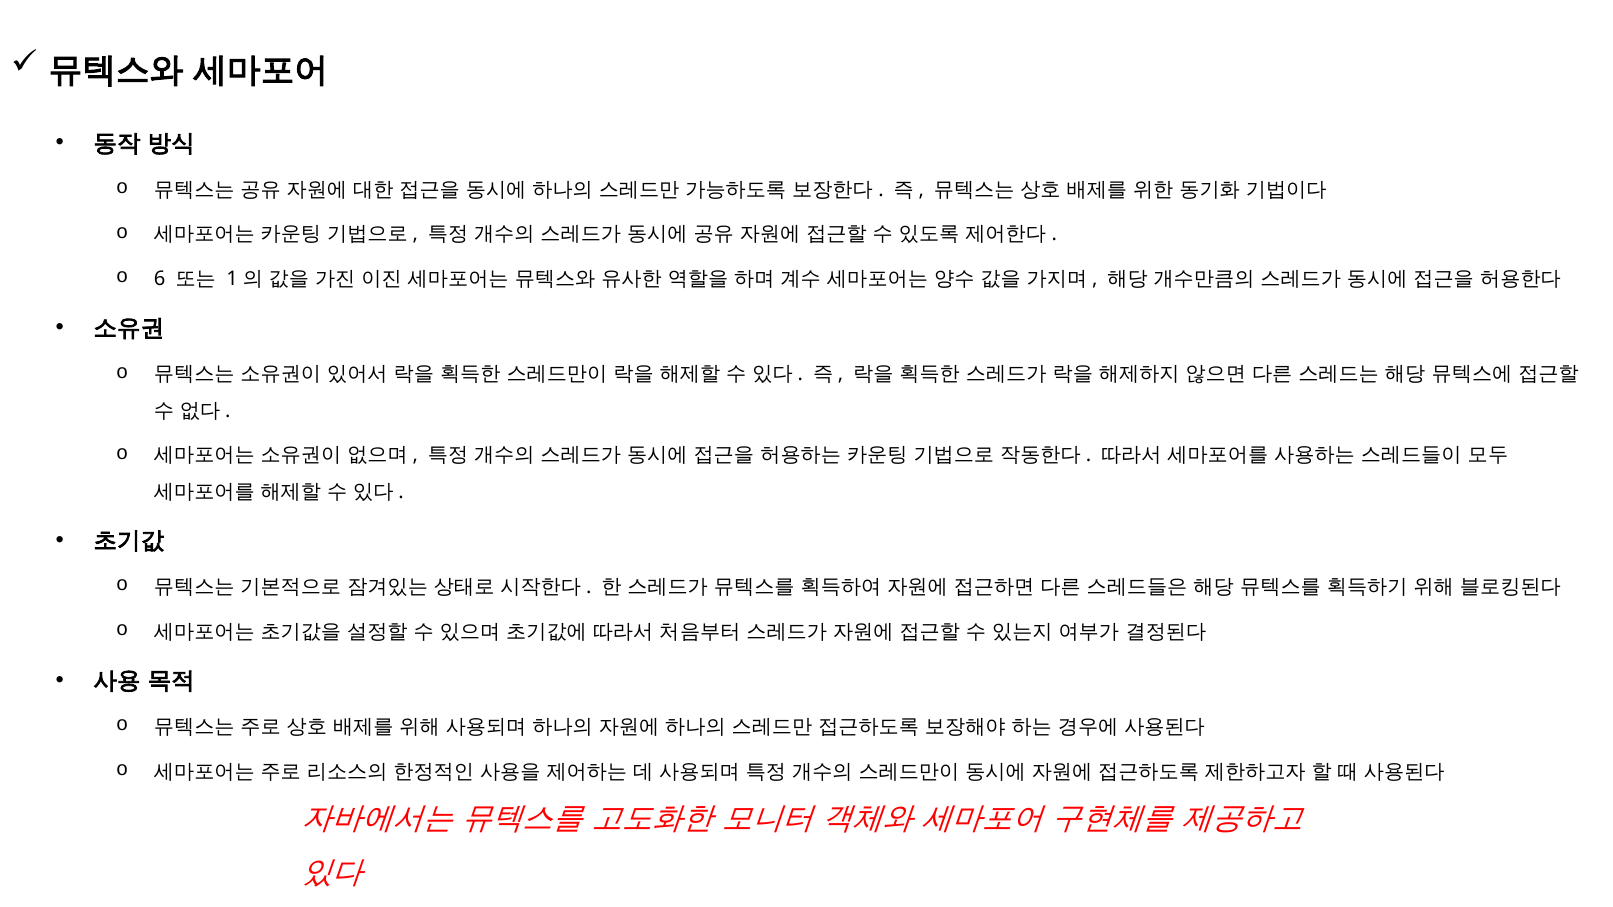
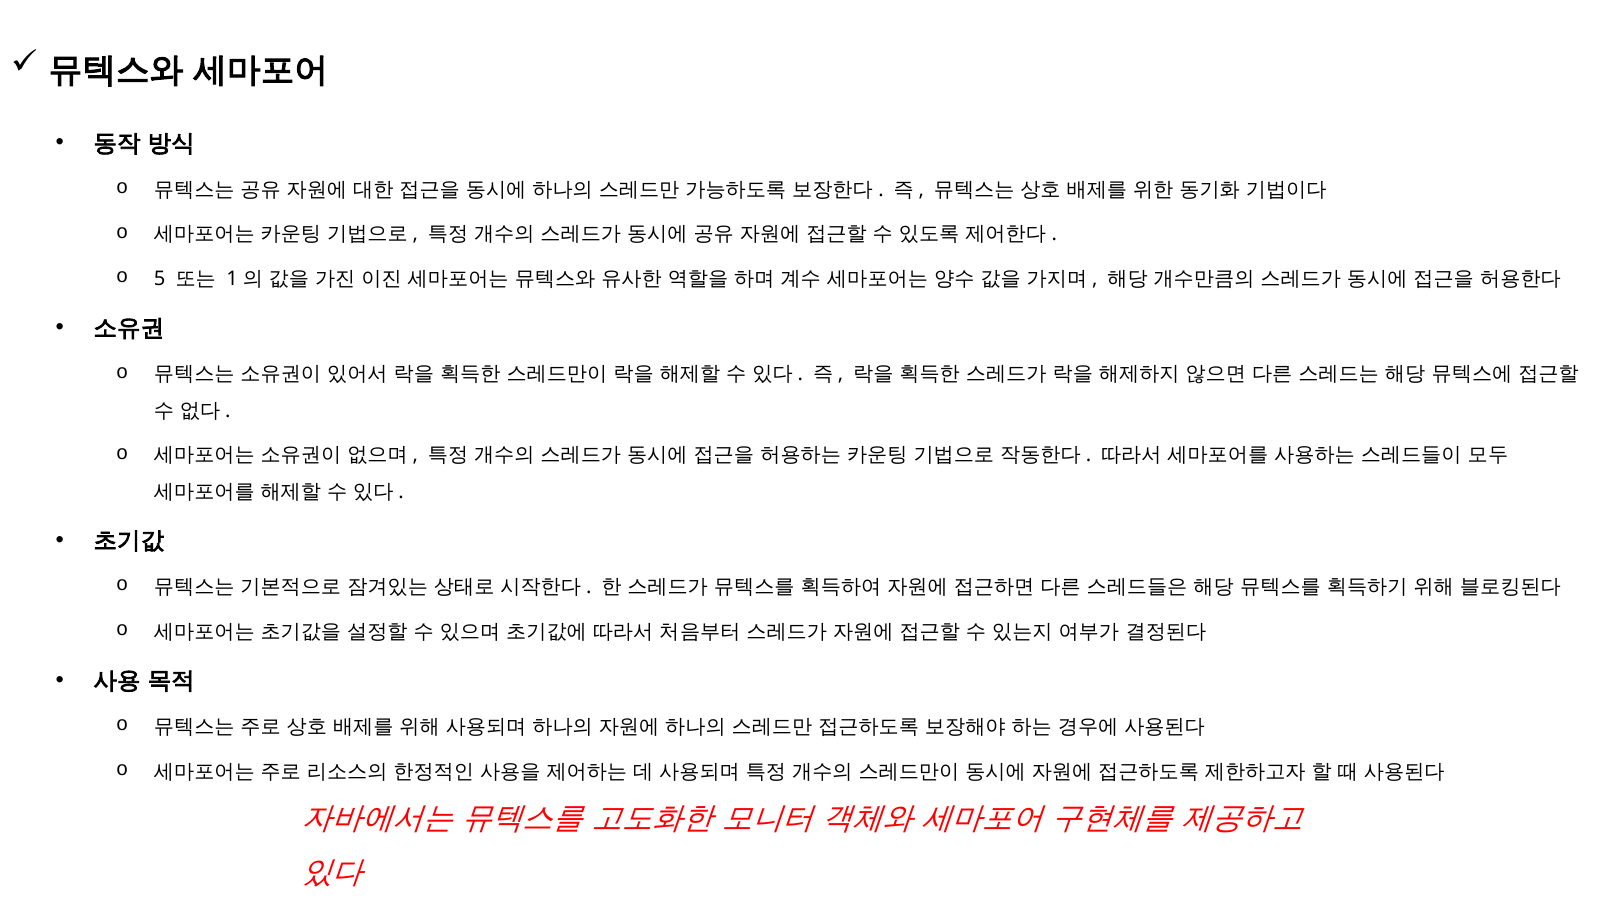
6: 6 -> 5
